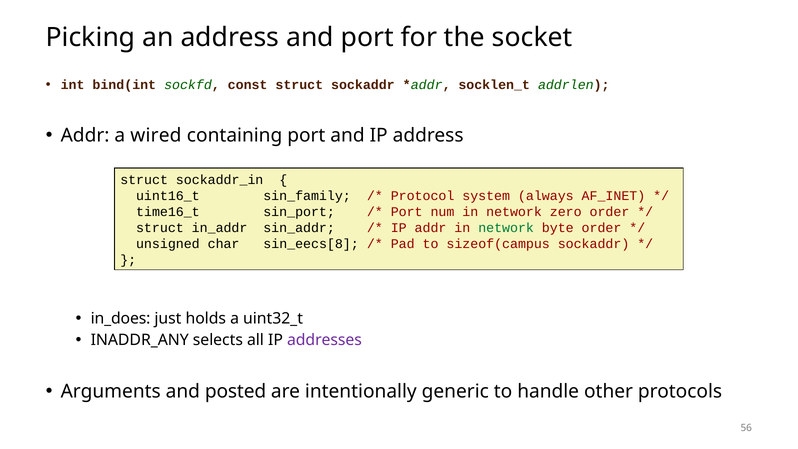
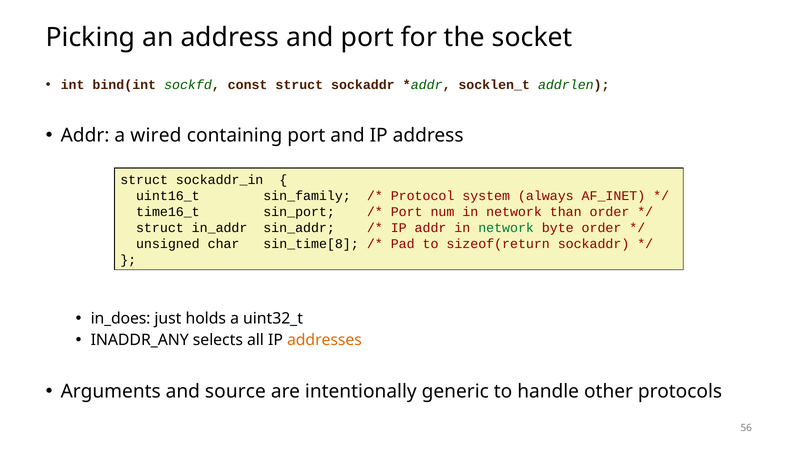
zero: zero -> than
sin_eecs[8: sin_eecs[8 -> sin_time[8
sizeof(campus: sizeof(campus -> sizeof(return
addresses colour: purple -> orange
posted: posted -> source
